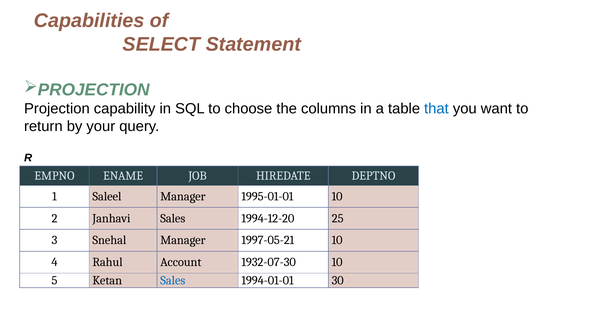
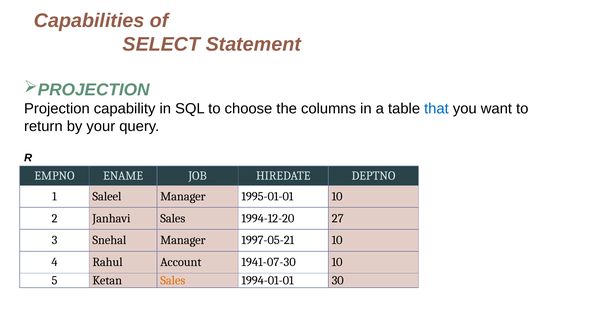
25: 25 -> 27
1932-07-30: 1932-07-30 -> 1941-07-30
Sales at (173, 281) colour: blue -> orange
